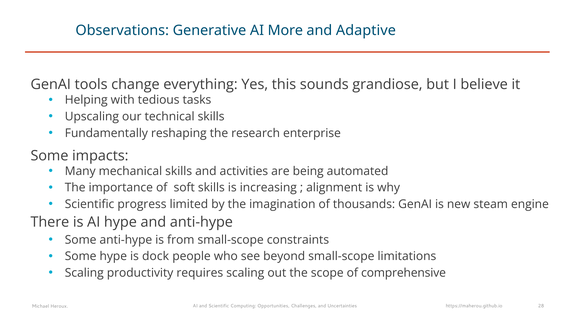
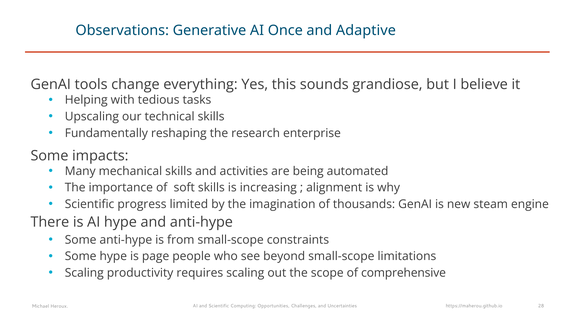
More: More -> Once
dock: dock -> page
